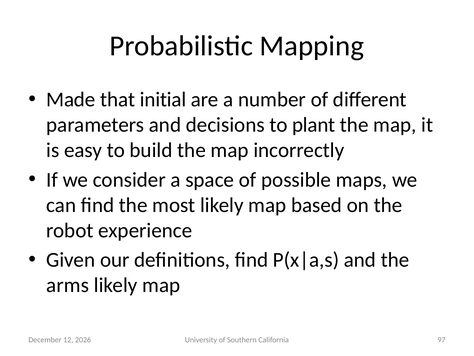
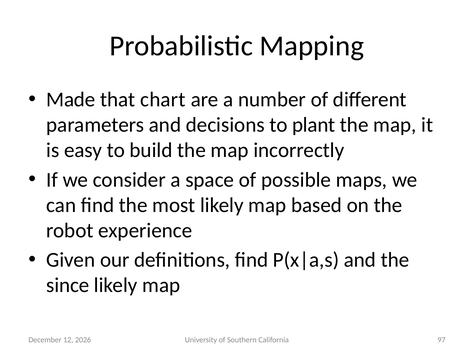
initial: initial -> chart
arms: arms -> since
